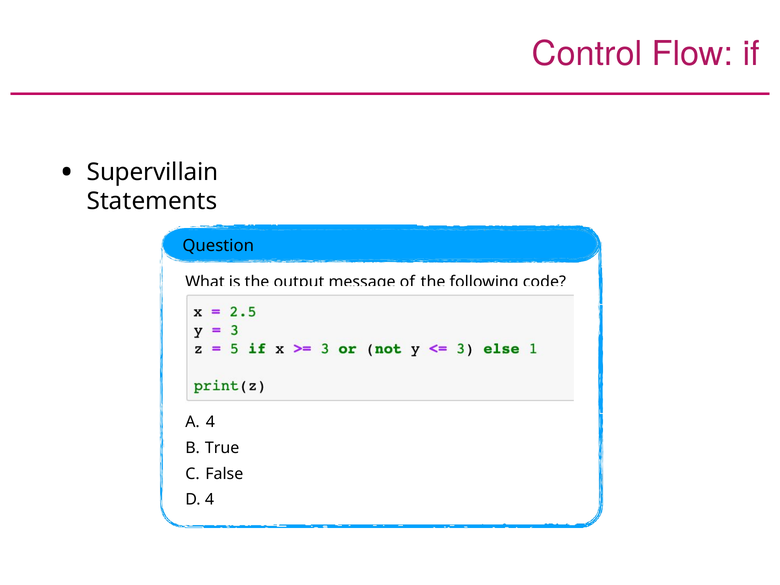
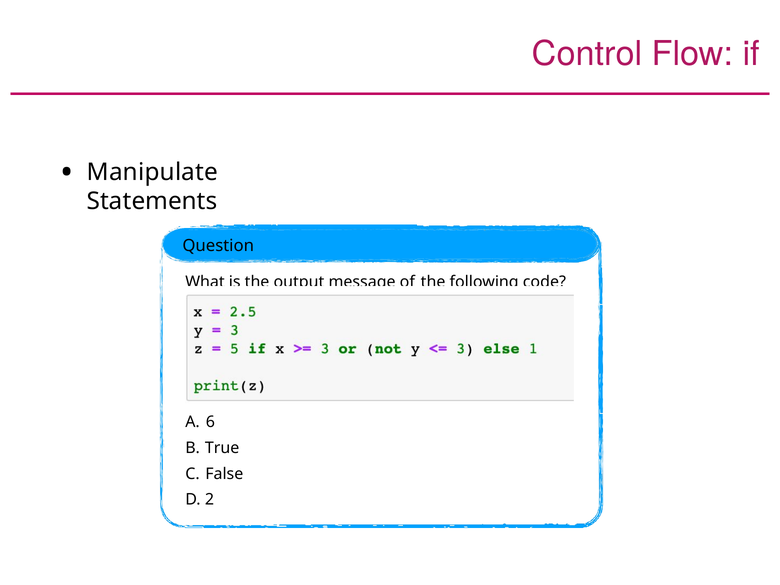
Supervillain: Supervillain -> Manipulate
4 at (210, 422): 4 -> 6
4 at (209, 500): 4 -> 2
